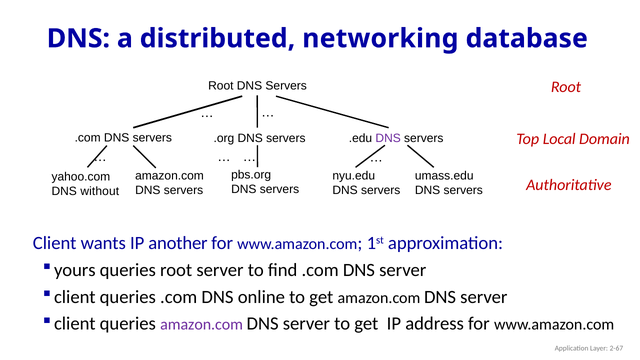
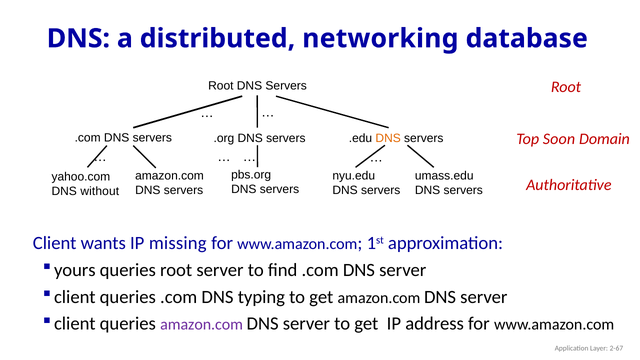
DNS at (388, 138) colour: purple -> orange
Local: Local -> Soon
another: another -> missing
online: online -> typing
